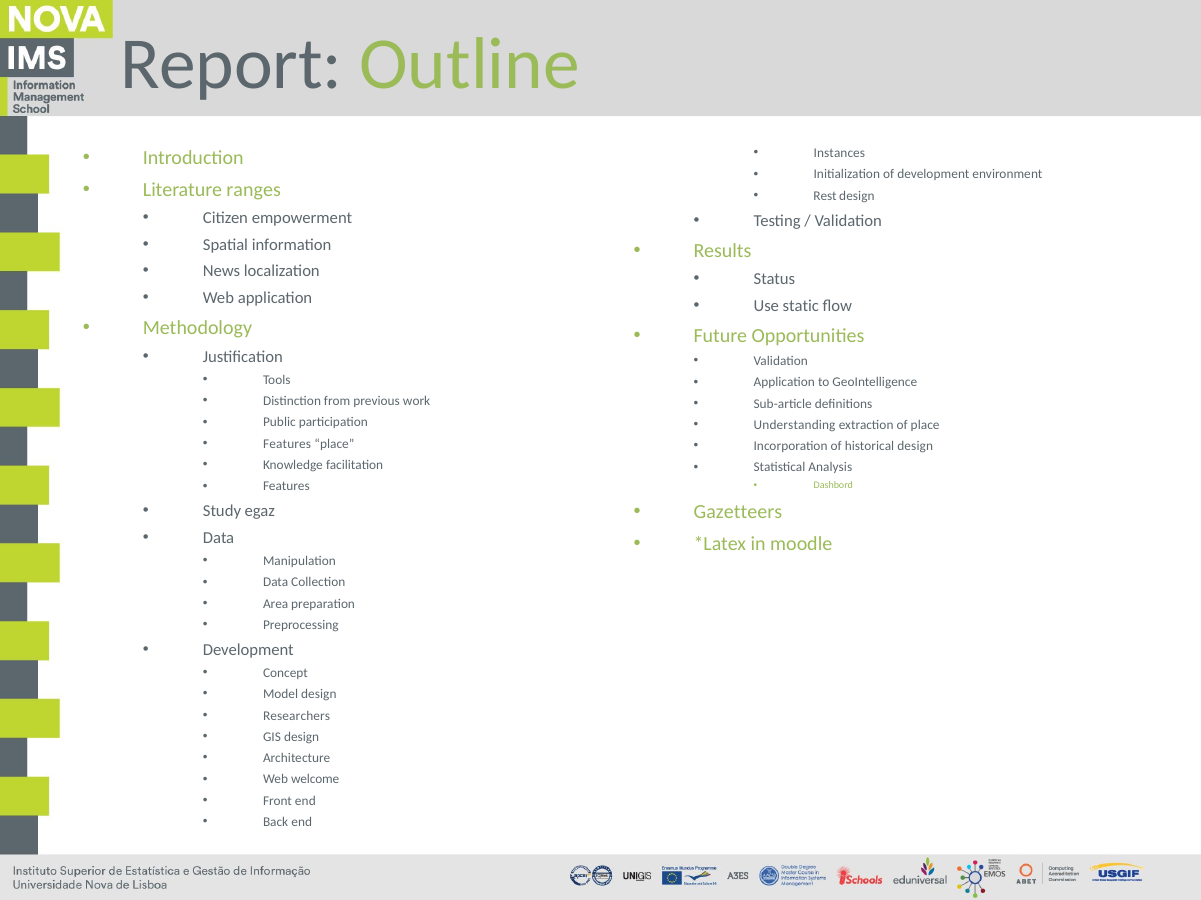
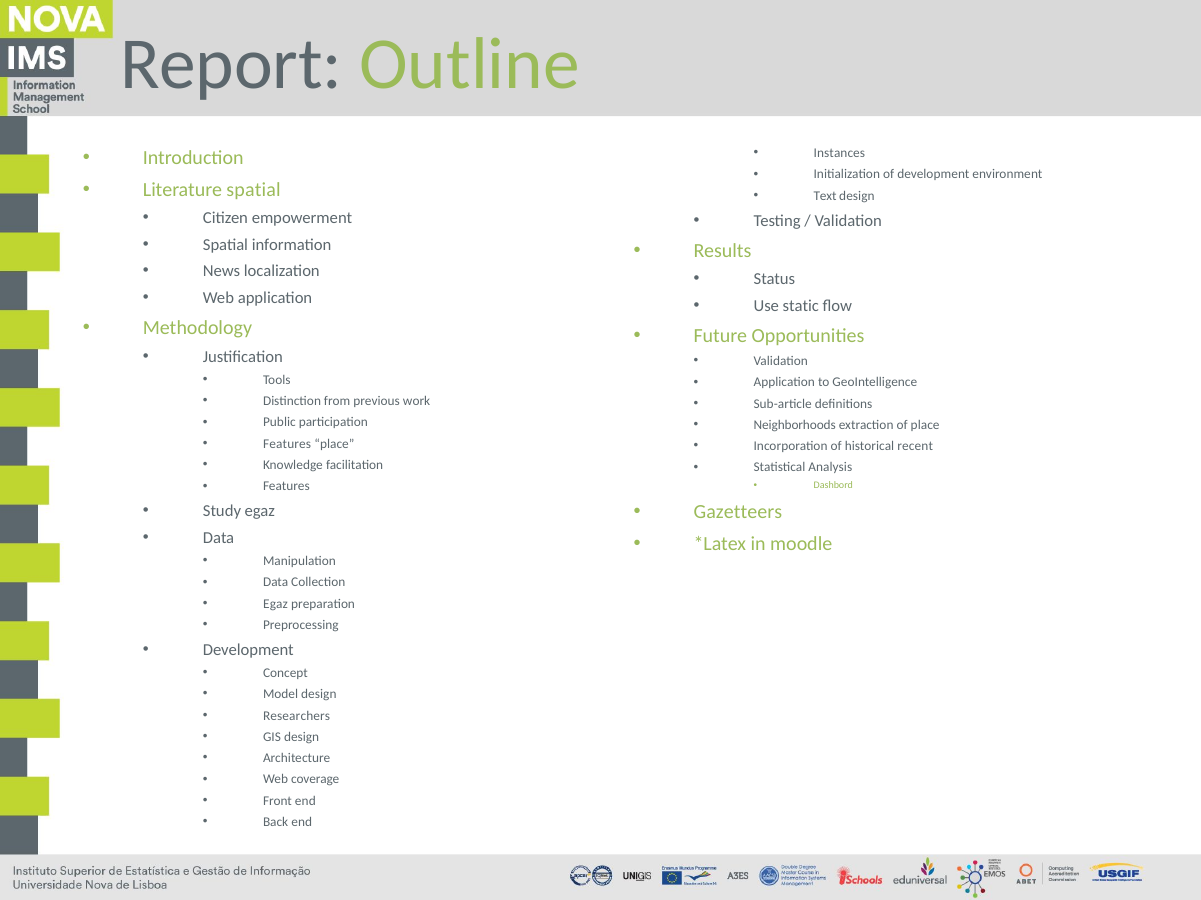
Literature ranges: ranges -> spatial
Rest: Rest -> Text
Understanding: Understanding -> Neighborhoods
historical design: design -> recent
Area at (276, 604): Area -> Egaz
welcome: welcome -> coverage
